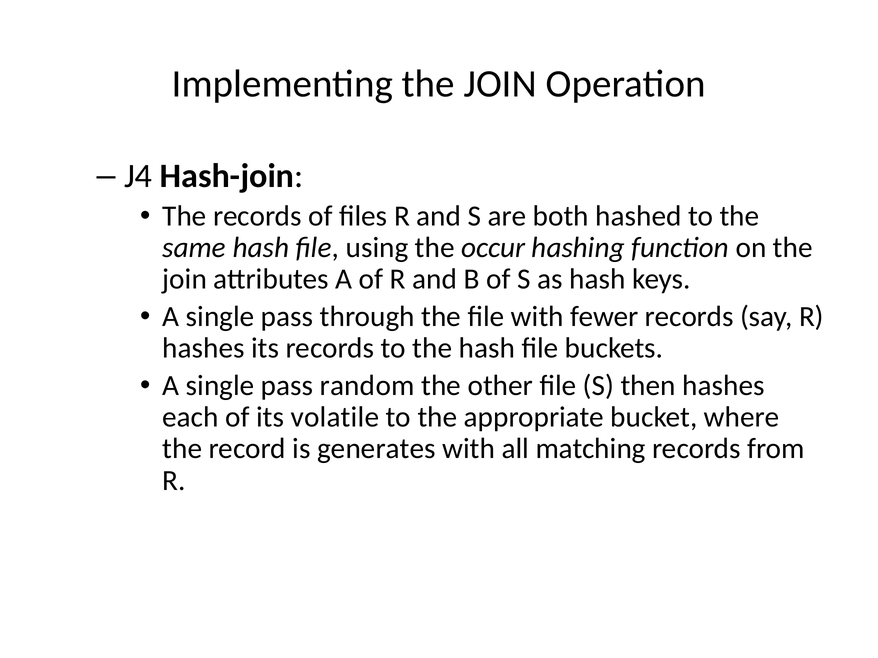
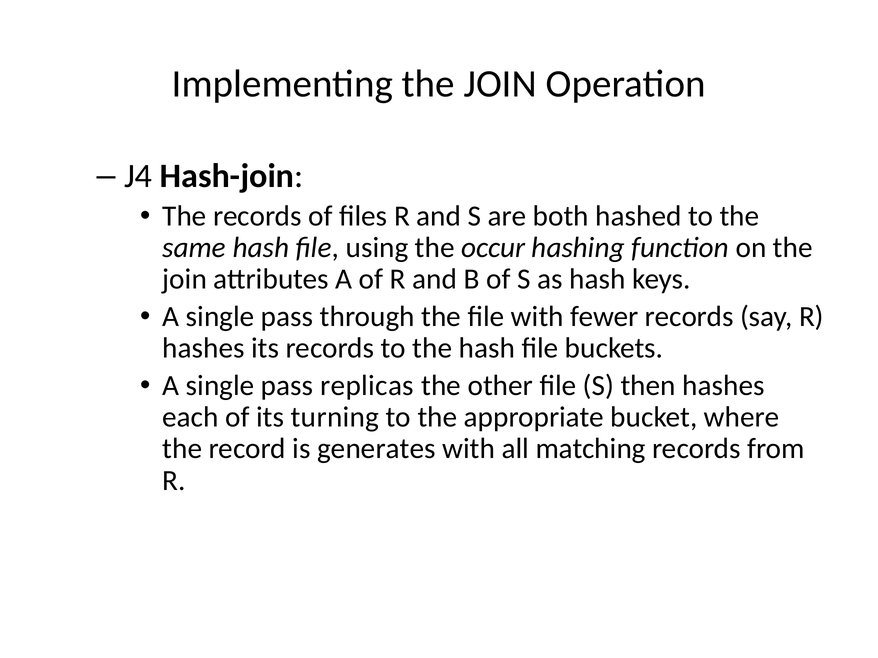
random: random -> replicas
volatile: volatile -> turning
